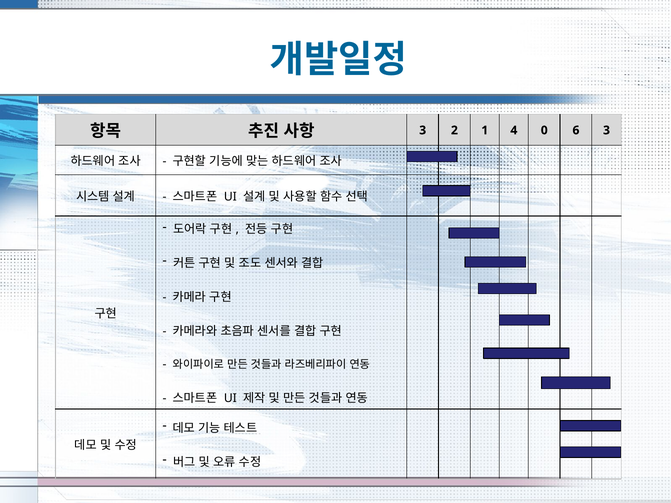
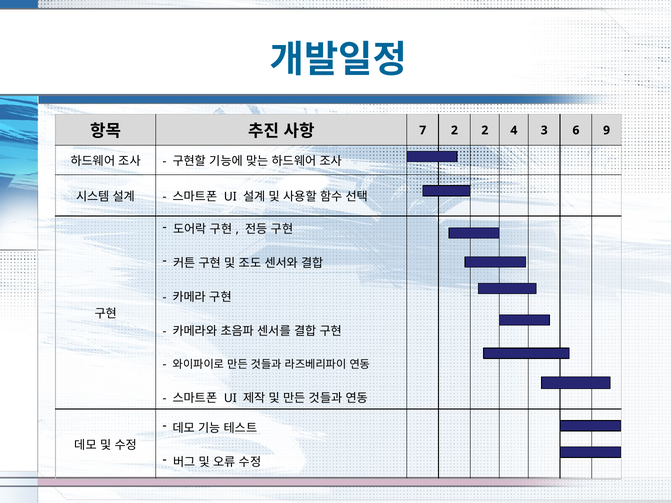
3 at (423, 130): 3 -> 7
2 1: 1 -> 2
0: 0 -> 3
6 3: 3 -> 9
